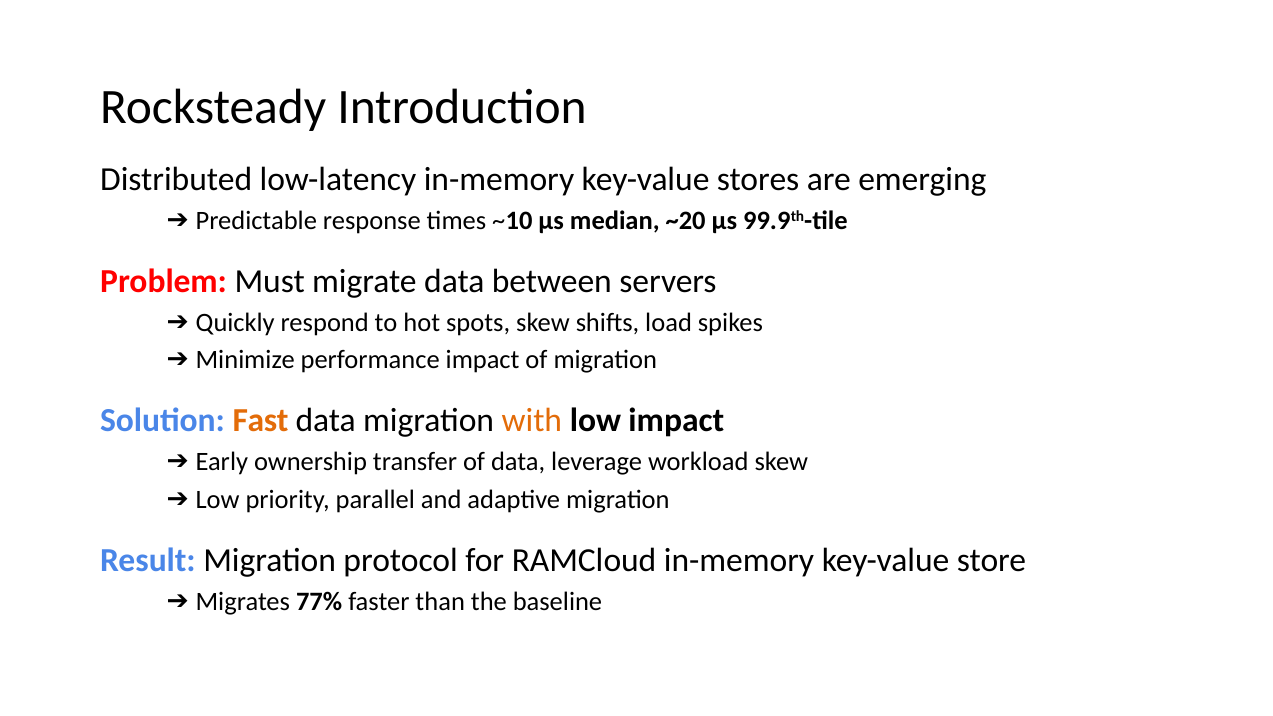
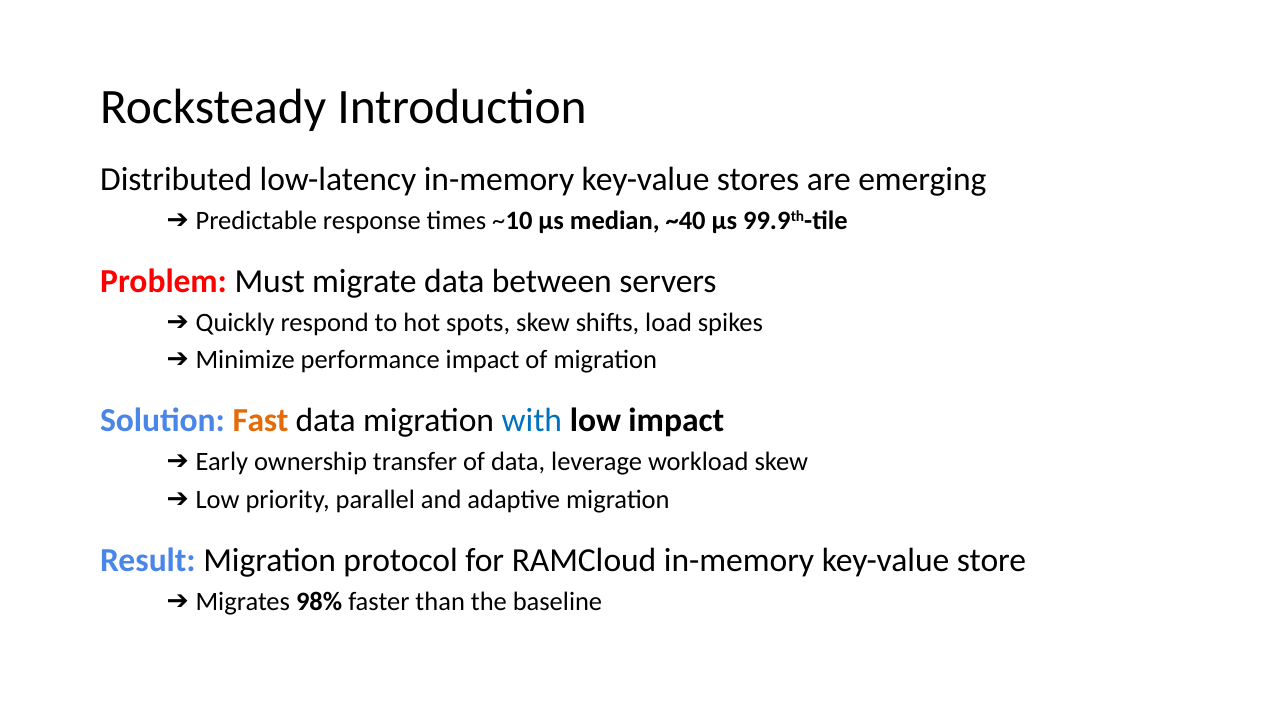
~20: ~20 -> ~40
with colour: orange -> blue
77%: 77% -> 98%
